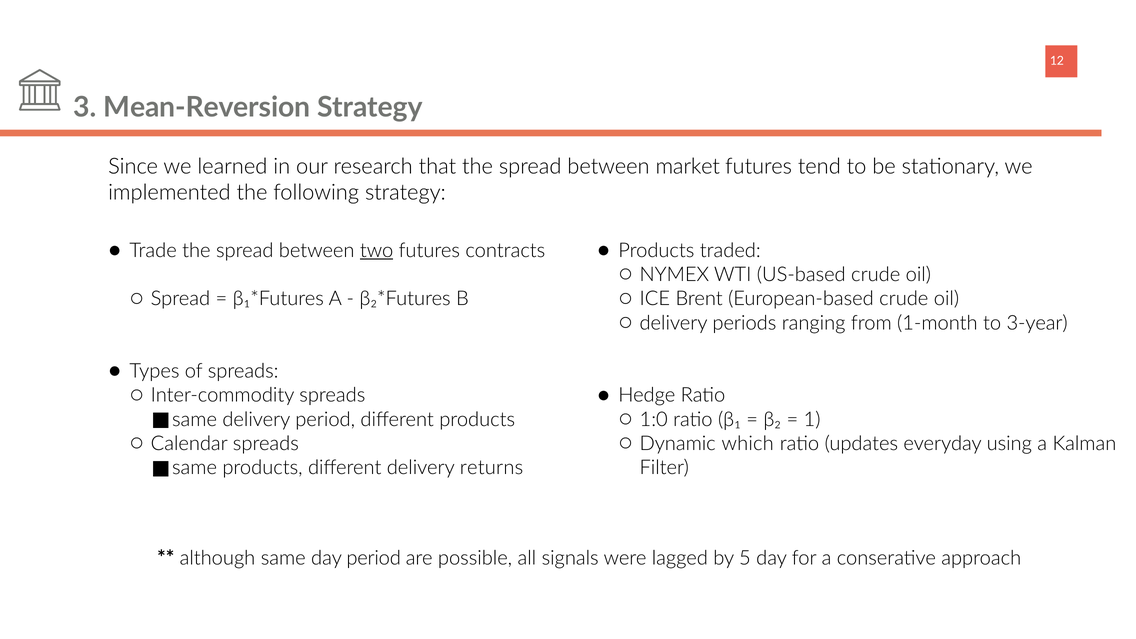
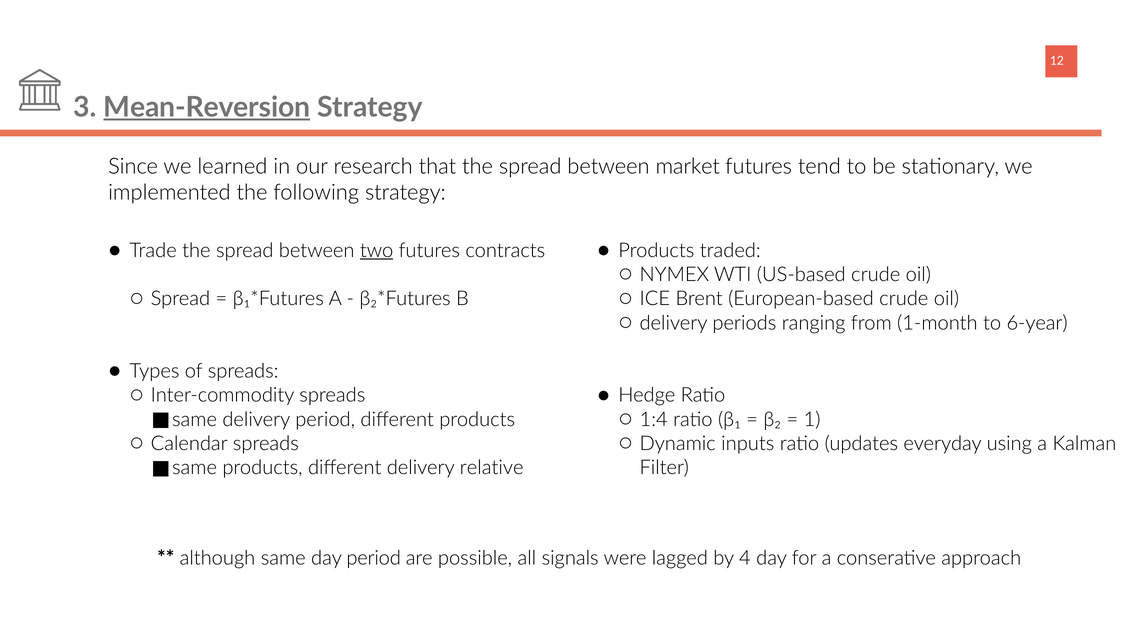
Mean-Reversion underline: none -> present
3-year: 3-year -> 6-year
1:0: 1:0 -> 1:4
which: which -> inputs
returns: returns -> relative
5: 5 -> 4
